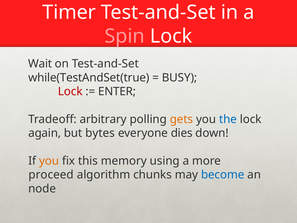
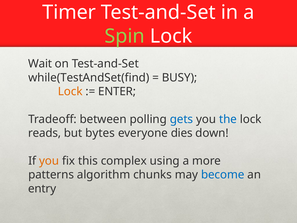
Spin colour: pink -> light green
while(TestAndSet(true: while(TestAndSet(true -> while(TestAndSet(find
Lock at (70, 91) colour: red -> orange
arbitrary: arbitrary -> between
gets colour: orange -> blue
again: again -> reads
memory: memory -> complex
proceed: proceed -> patterns
node: node -> entry
